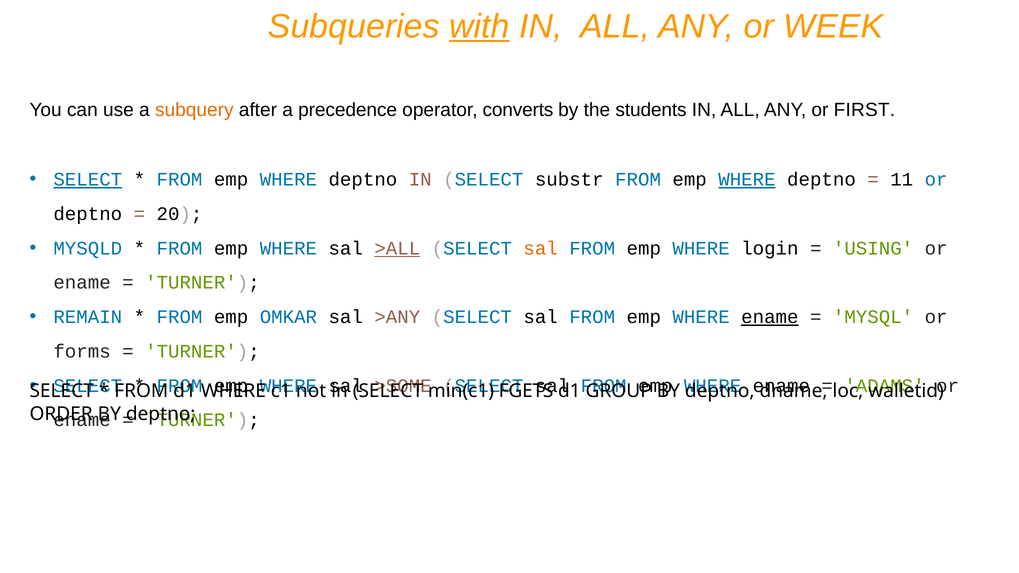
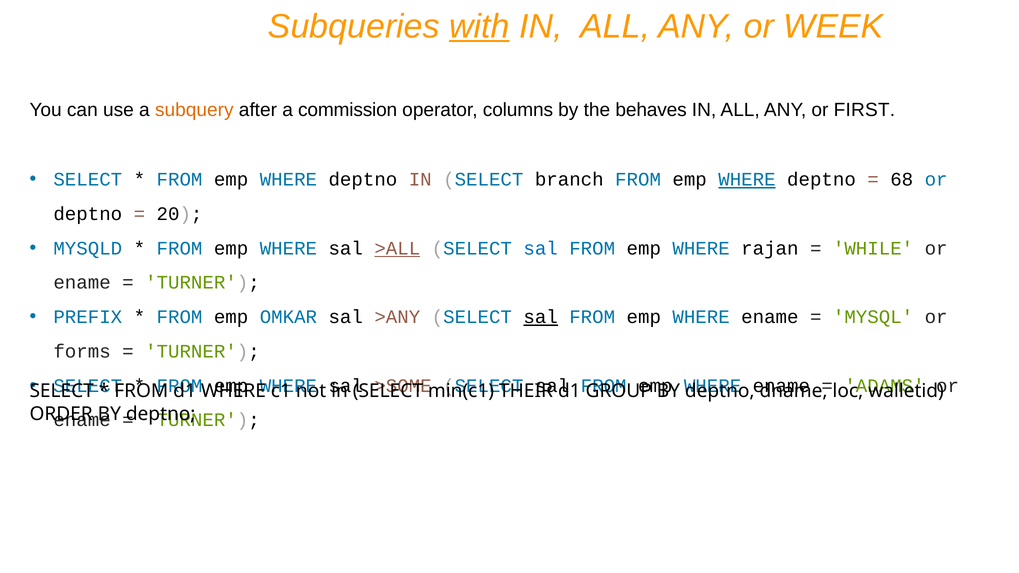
precedence: precedence -> commission
converts: converts -> columns
students: students -> behaves
SELECT at (88, 180) underline: present -> none
substr: substr -> branch
11: 11 -> 68
sal at (541, 248) colour: orange -> blue
login: login -> rajan
USING: USING -> WHILE
REMAIN: REMAIN -> PREFIX
sal at (541, 317) underline: none -> present
ename at (770, 317) underline: present -> none
FGETS: FGETS -> THEIR
